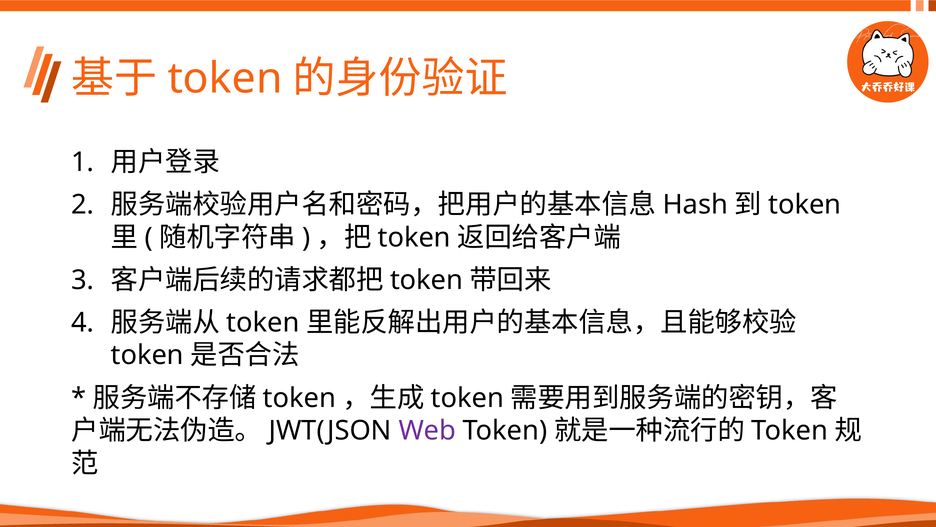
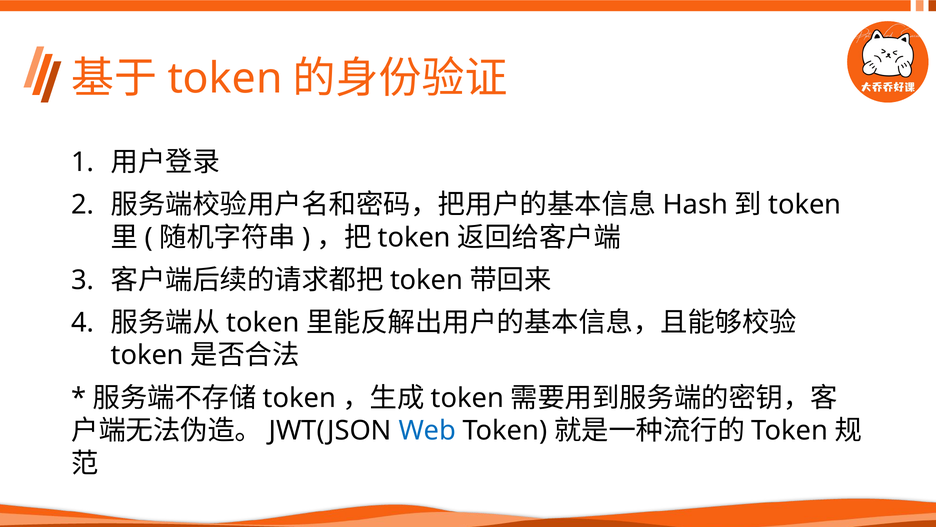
Web colour: purple -> blue
